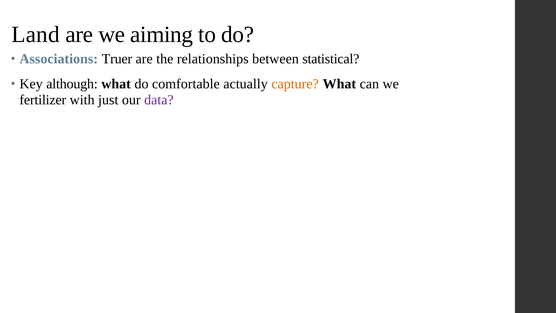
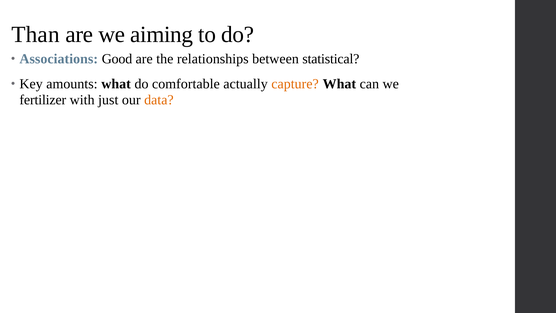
Land: Land -> Than
Truer: Truer -> Good
although: although -> amounts
data colour: purple -> orange
